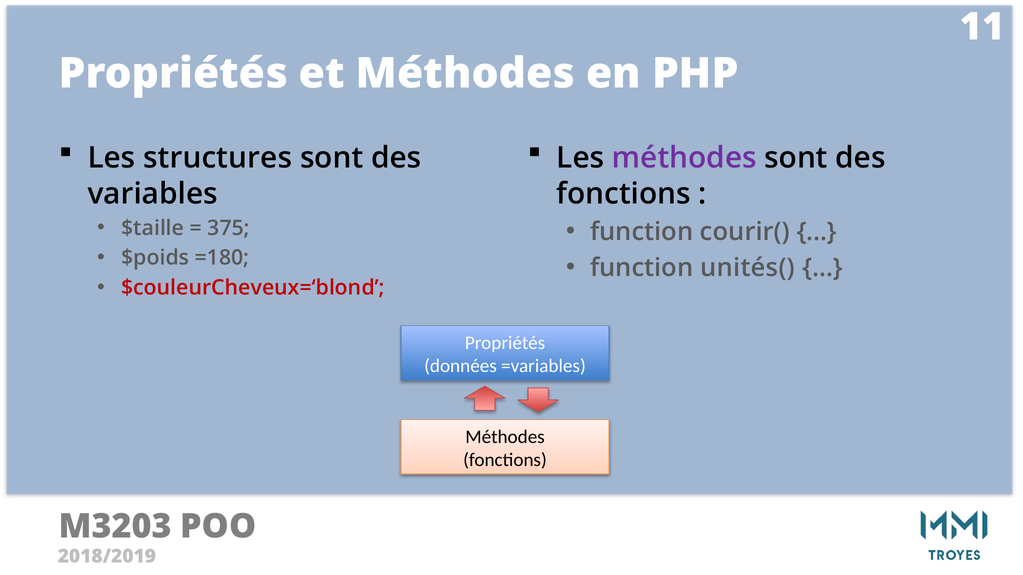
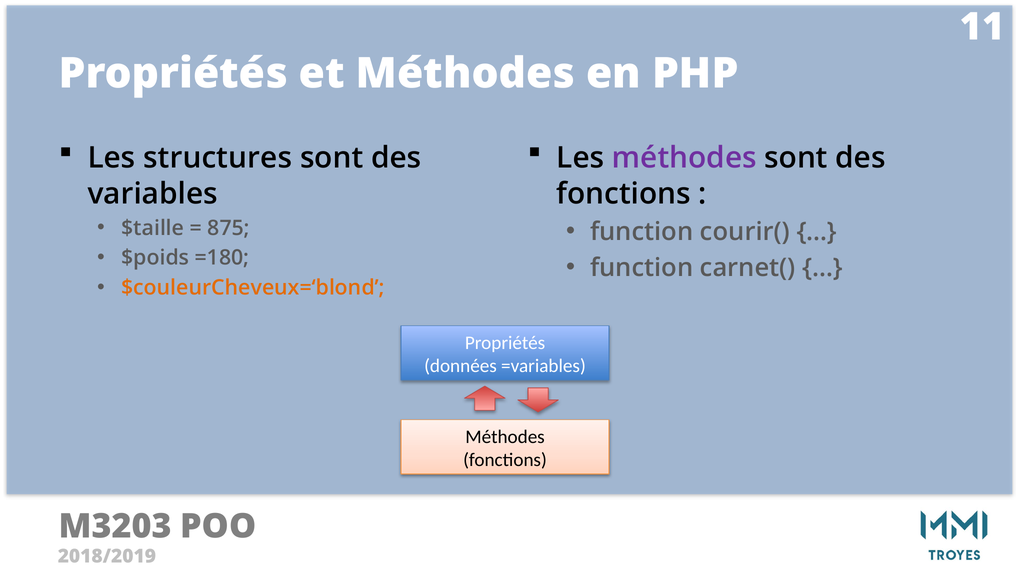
375: 375 -> 875
unités(: unités( -> carnet(
$couleurCheveux=‘blond colour: red -> orange
